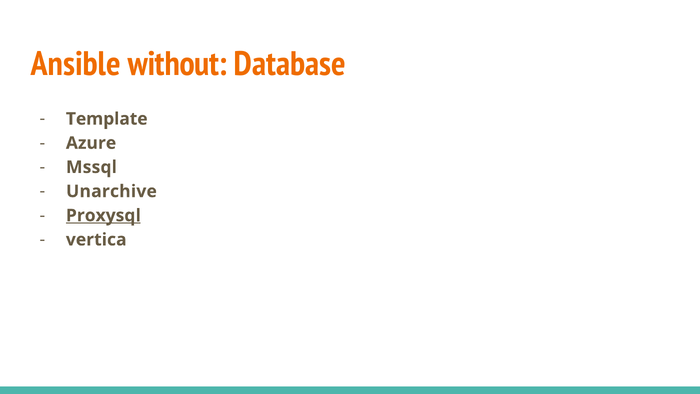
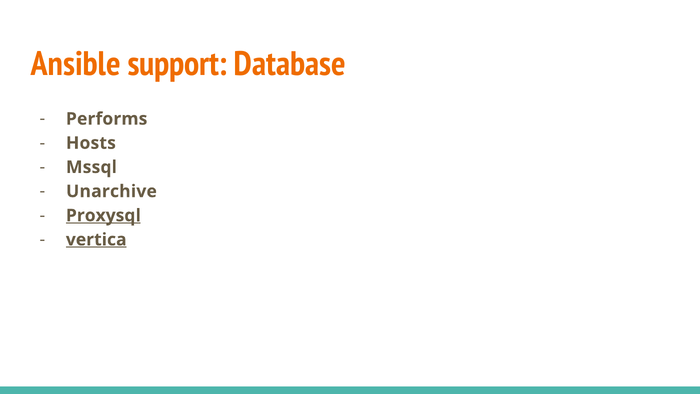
without: without -> support
Template: Template -> Performs
Azure: Azure -> Hosts
vertica underline: none -> present
